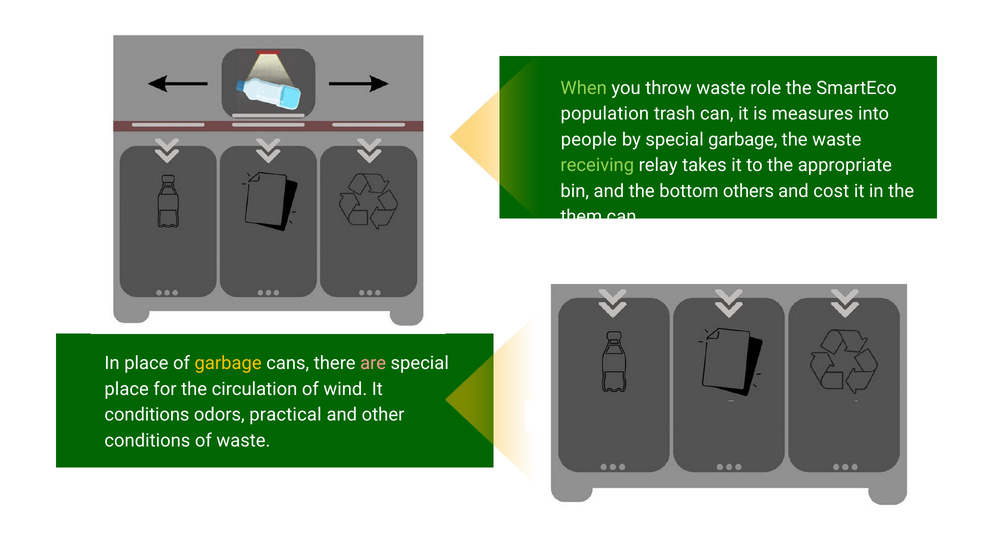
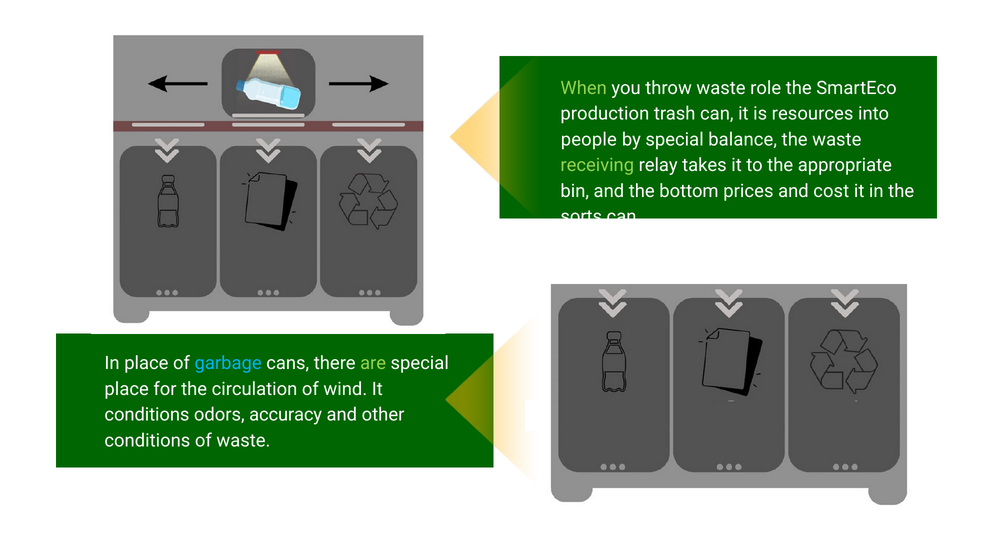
population: population -> production
measures: measures -> resources
special garbage: garbage -> balance
others: others -> prices
them: them -> sorts
garbage at (228, 364) colour: yellow -> light blue
are colour: pink -> light green
practical: practical -> accuracy
